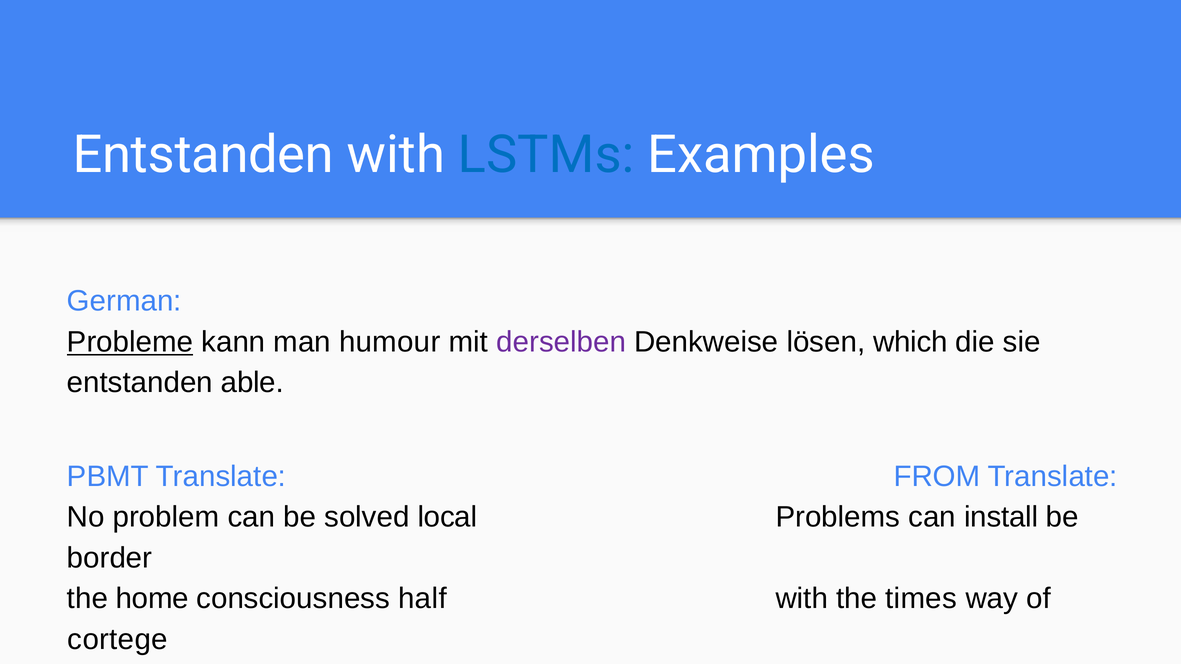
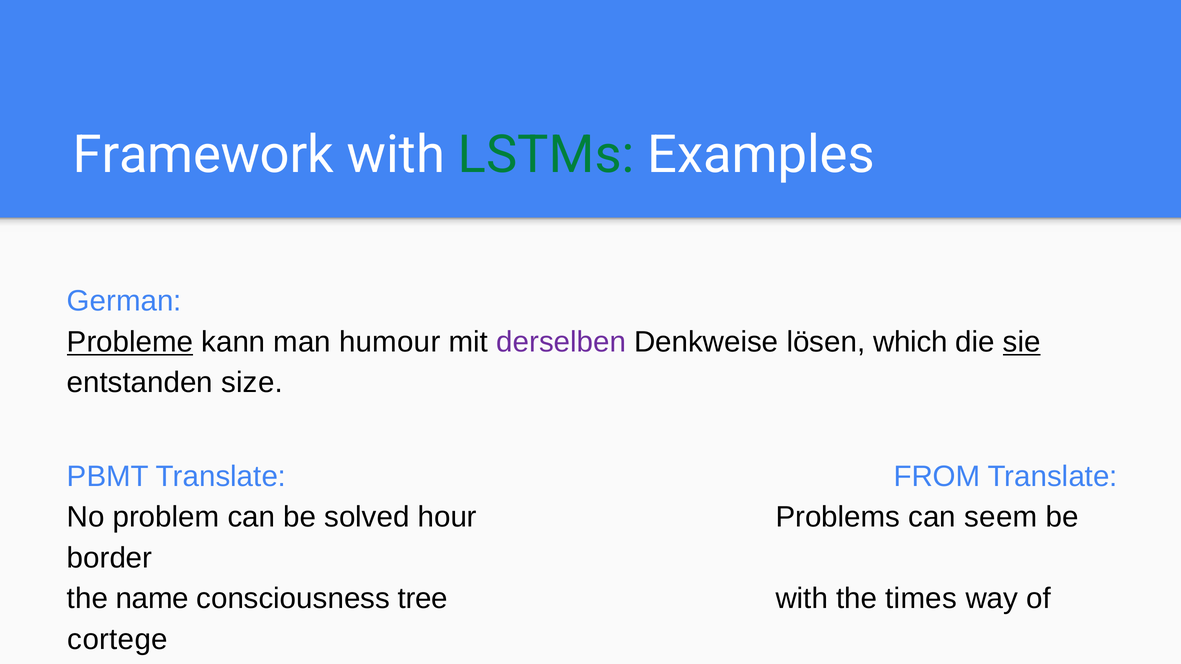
Entstanden at (203, 155): Entstanden -> Framework
LSTMs colour: blue -> green
sie underline: none -> present
able: able -> size
local: local -> hour
install: install -> seem
home: home -> name
half: half -> tree
